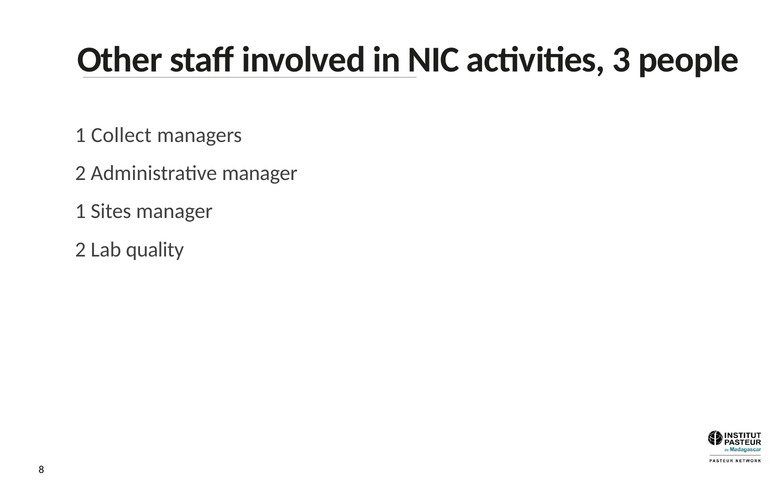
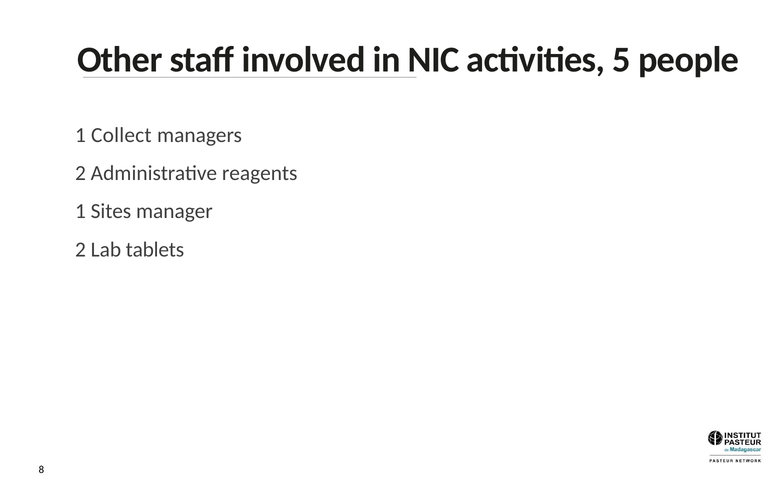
3: 3 -> 5
Administrative manager: manager -> reagents
quality: quality -> tablets
